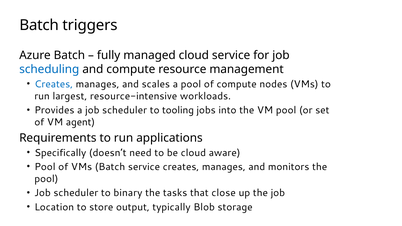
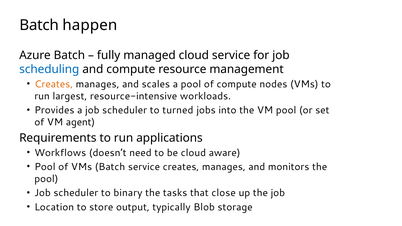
triggers: triggers -> happen
Creates at (54, 84) colour: blue -> orange
tooling: tooling -> turned
Specifically: Specifically -> Workflows
